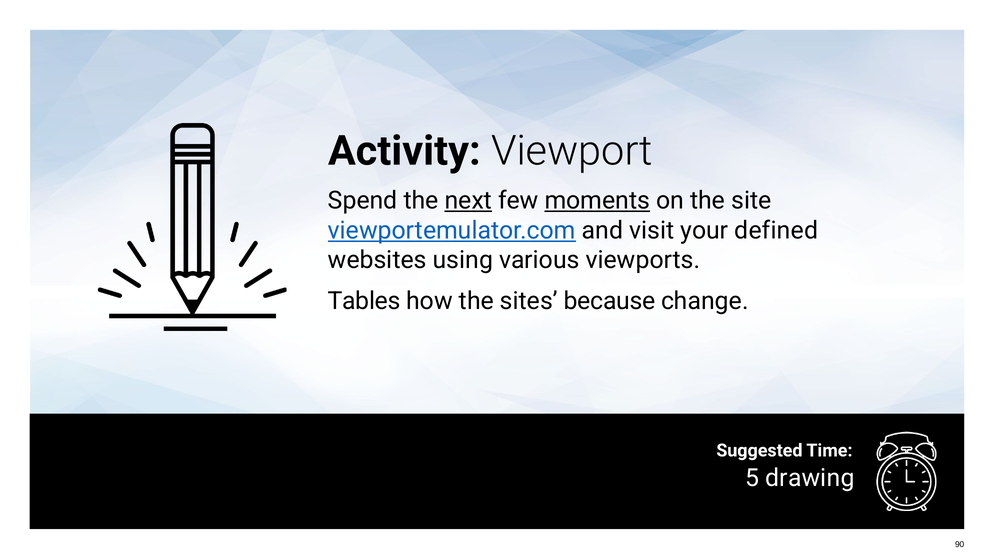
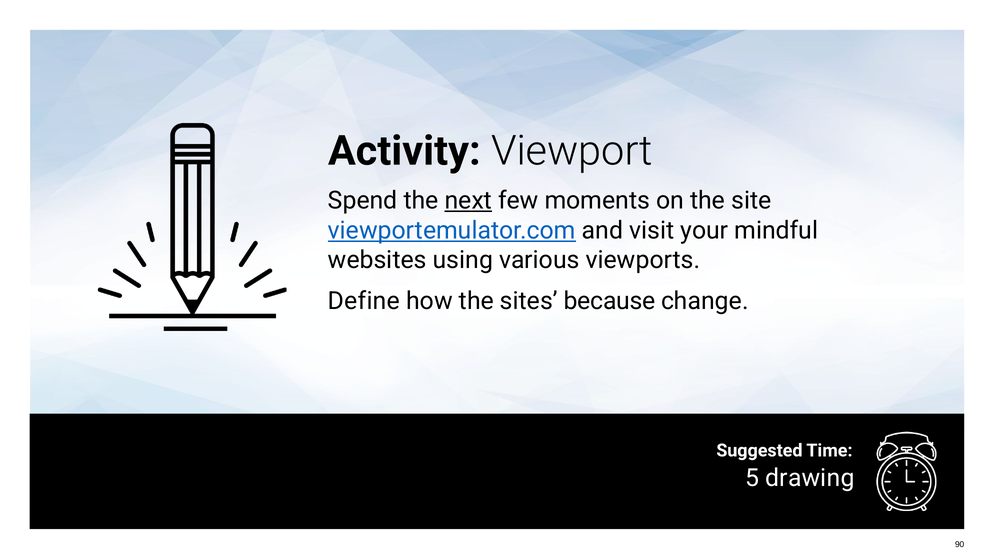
moments underline: present -> none
defined: defined -> mindful
Tables: Tables -> Define
